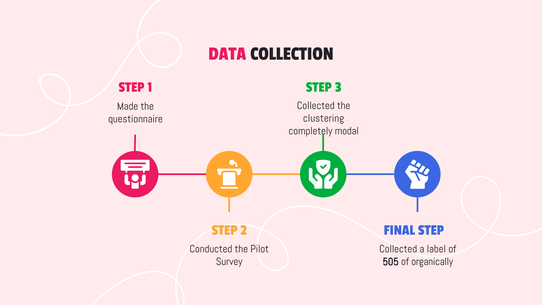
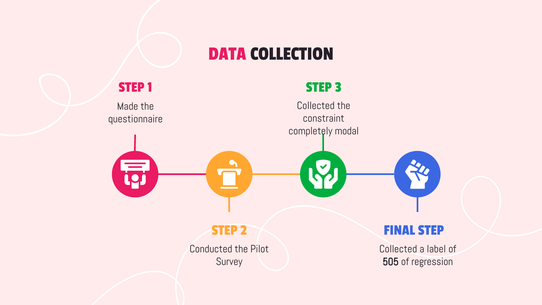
clustering: clustering -> constraint
organically: organically -> regression
